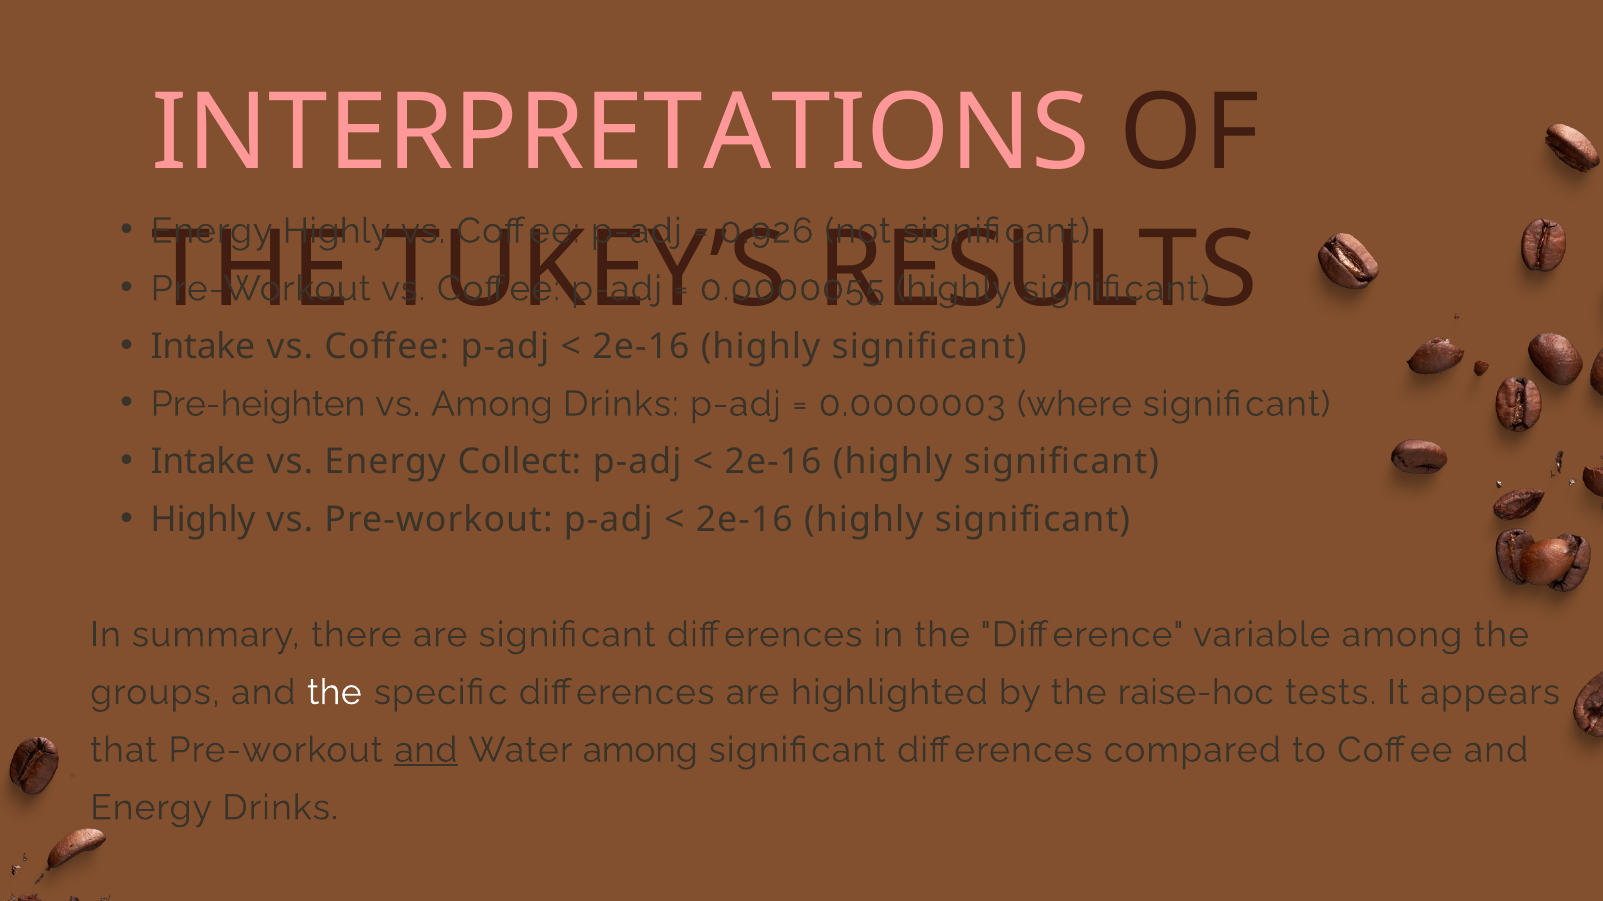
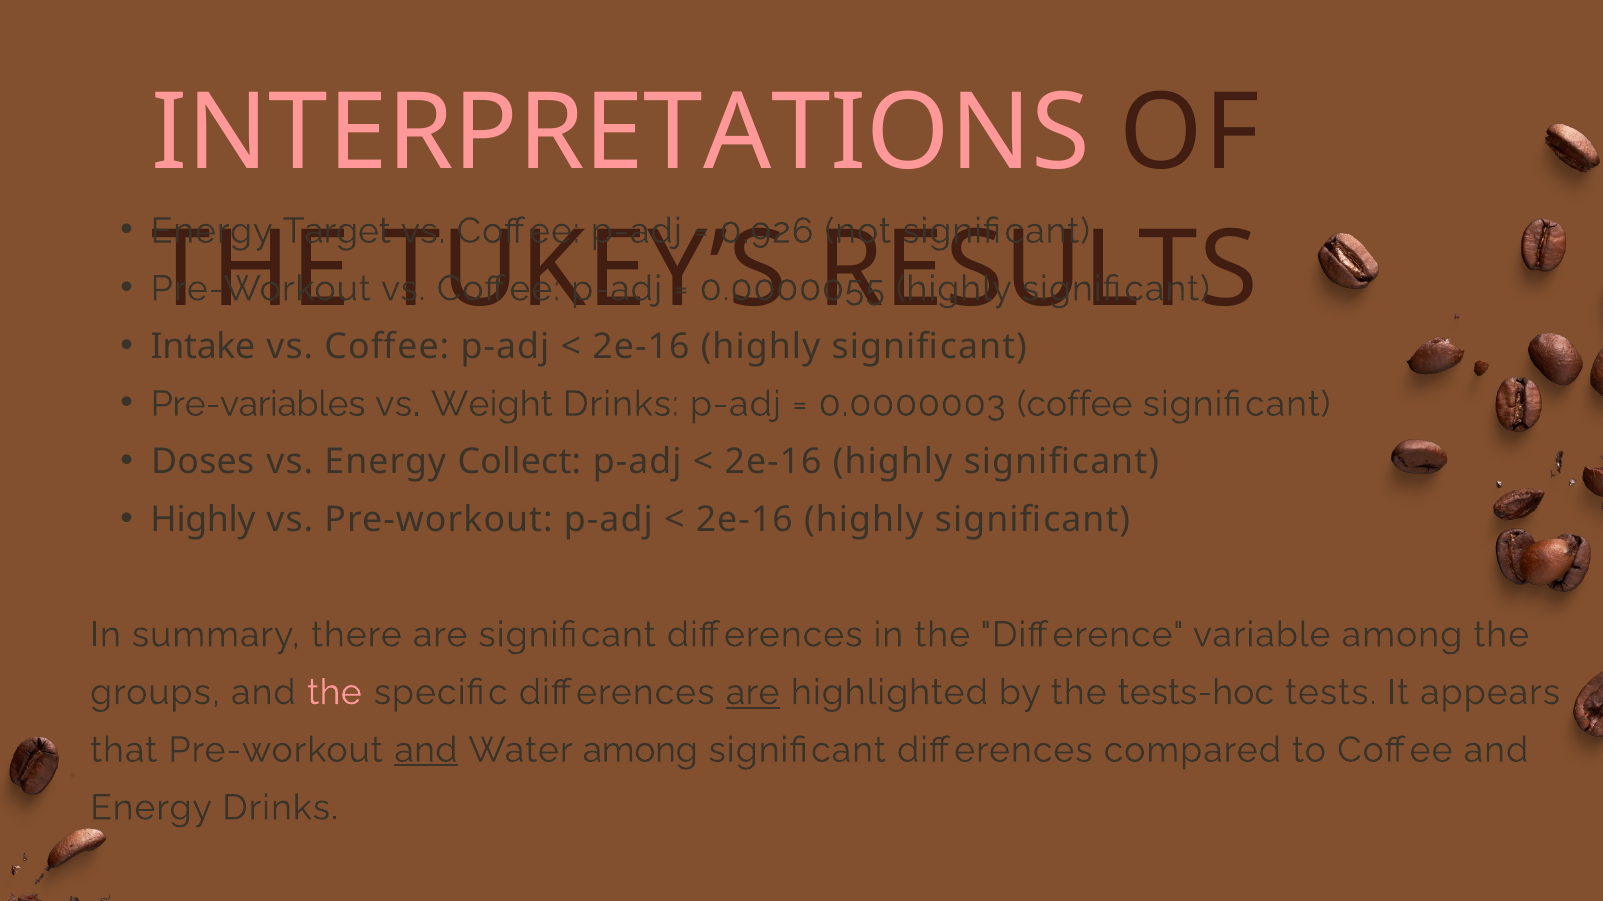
Energy Highly: Highly -> Target
Pre-heighten: Pre-heighten -> Pre-variables
vs Among: Among -> Weight
0.0000003 where: where -> coffee
Intake at (203, 462): Intake -> Doses
the at (335, 693) colour: white -> pink
are at (753, 693) underline: none -> present
raise-hoc: raise-hoc -> tests-hoc
